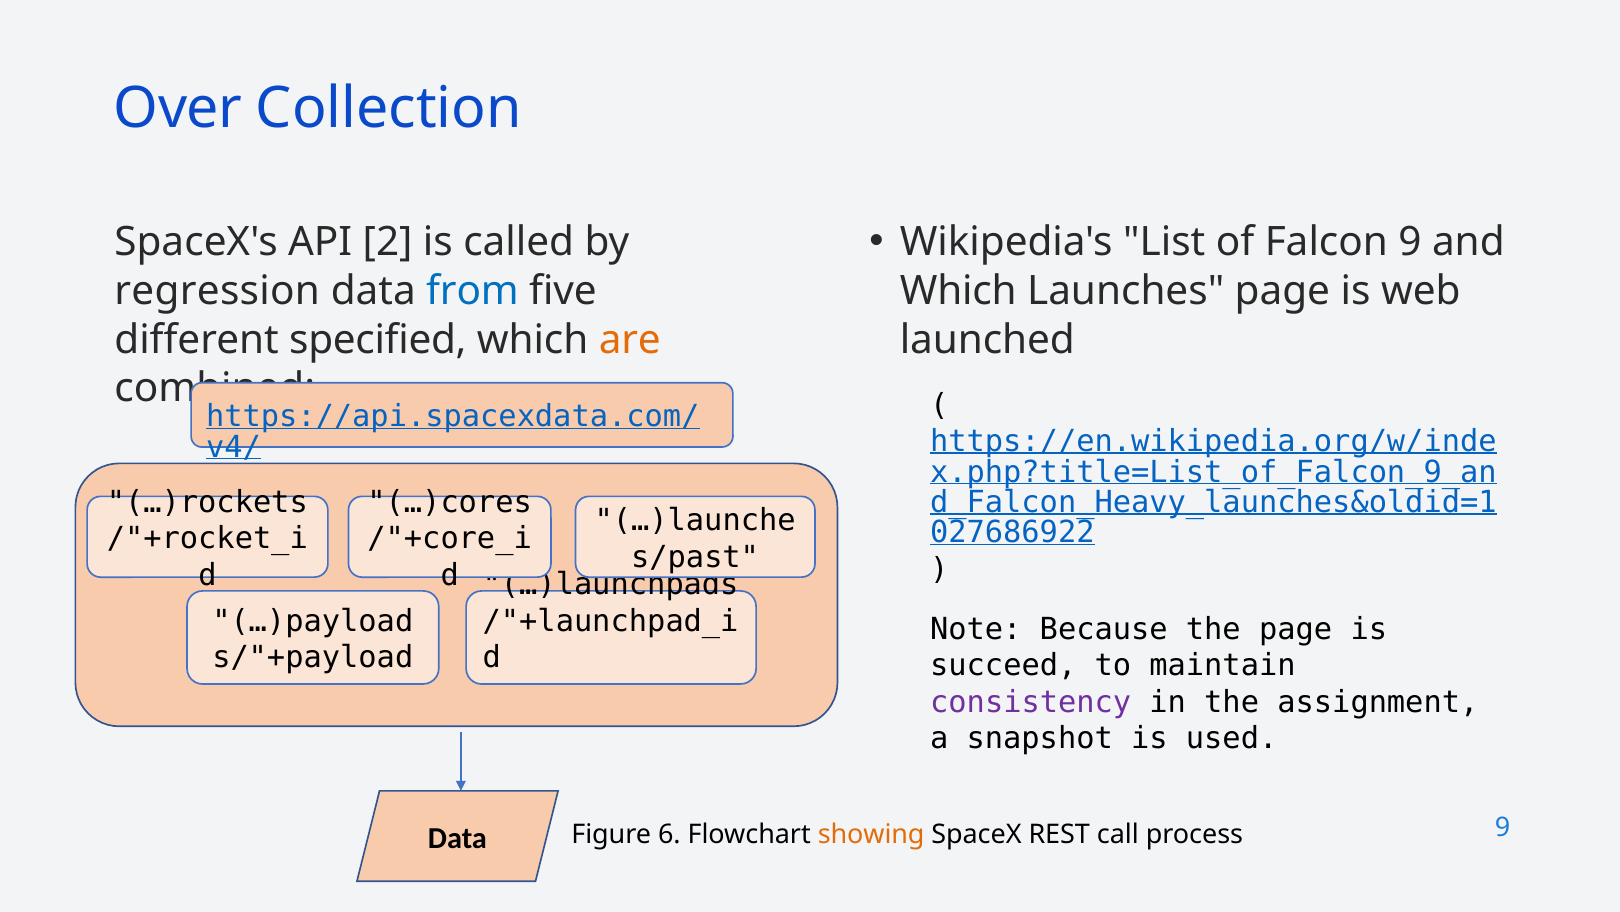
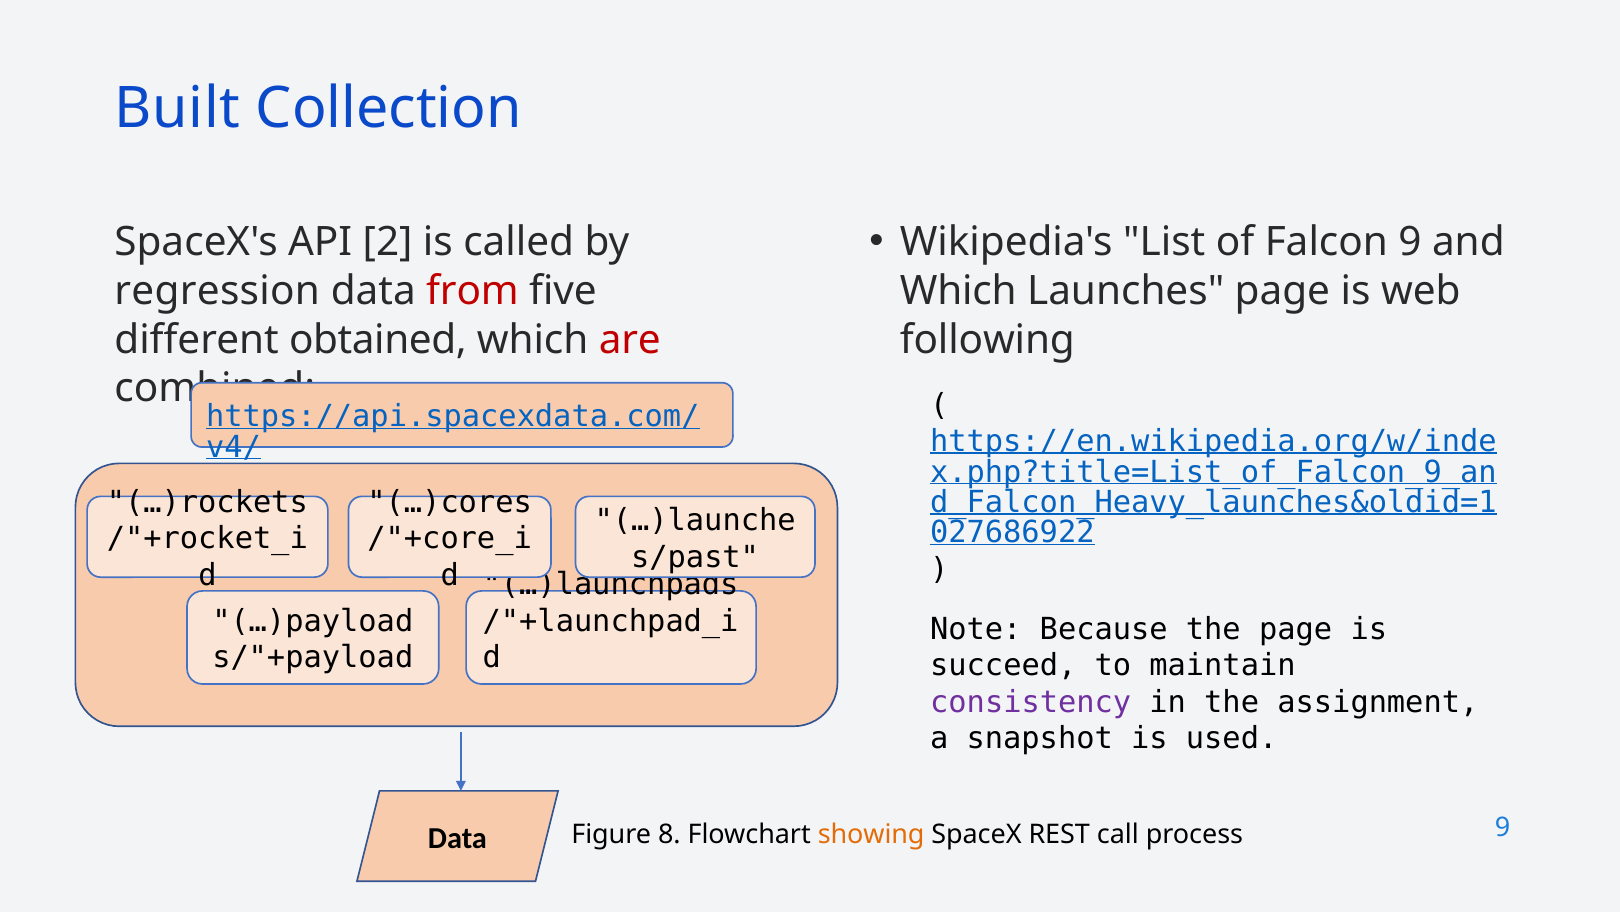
Over: Over -> Built
from colour: blue -> red
launched: launched -> following
specified: specified -> obtained
are colour: orange -> red
6: 6 -> 8
